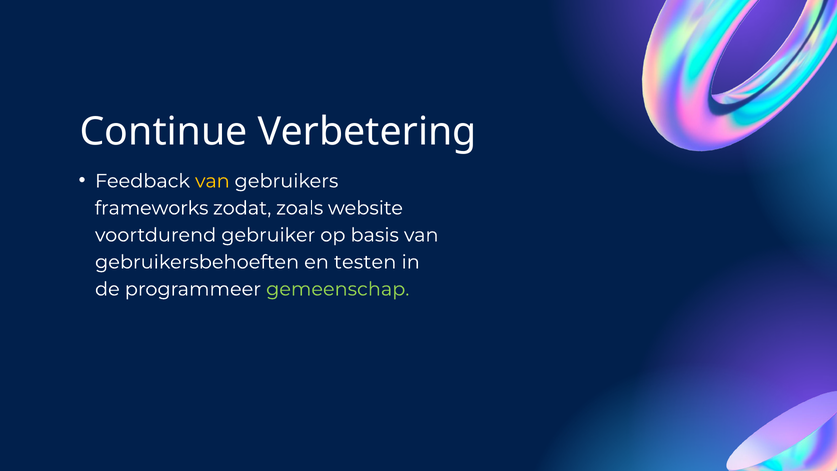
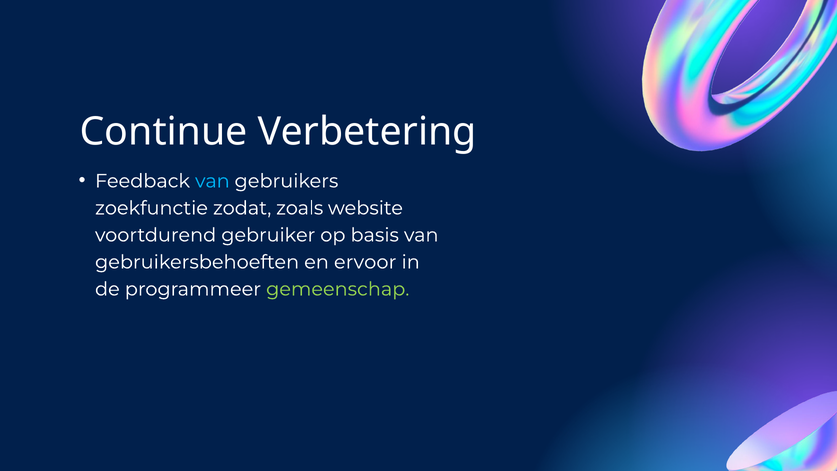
van at (212, 181) colour: yellow -> light blue
frameworks: frameworks -> zoekfunctie
testen: testen -> ervoor
